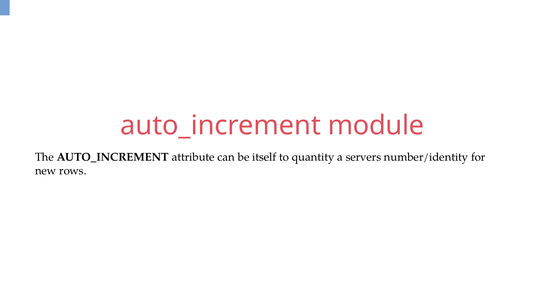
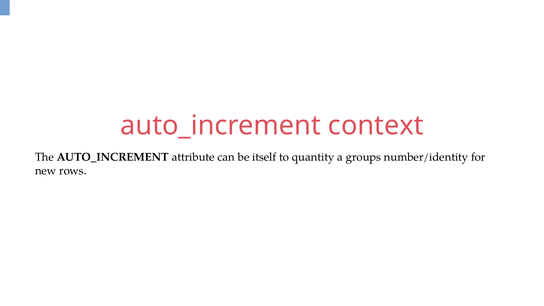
module: module -> context
servers: servers -> groups
